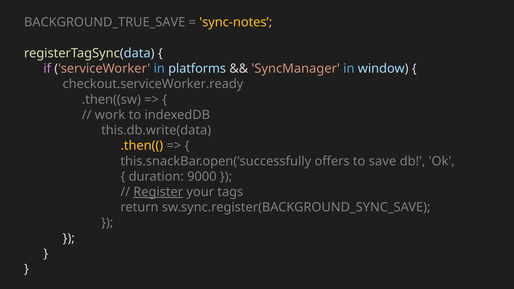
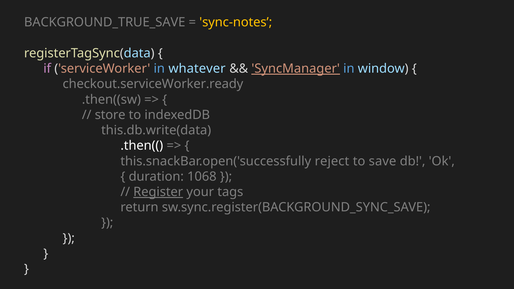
platforms: platforms -> whatever
SyncManager underline: none -> present
work: work -> store
.then(( colour: yellow -> white
offers: offers -> reject
9000: 9000 -> 1068
